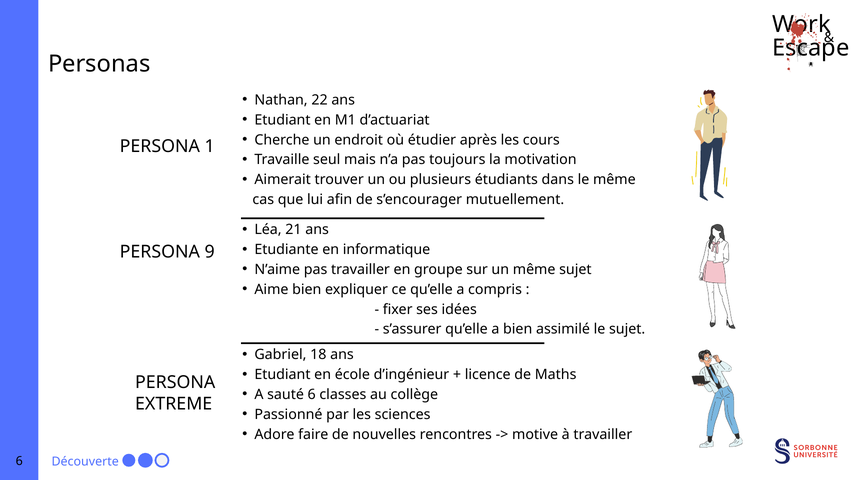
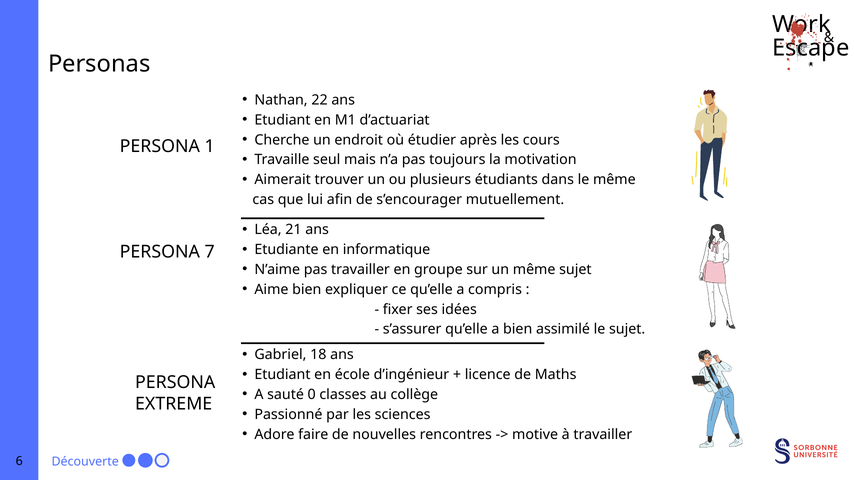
9: 9 -> 7
sauté 6: 6 -> 0
